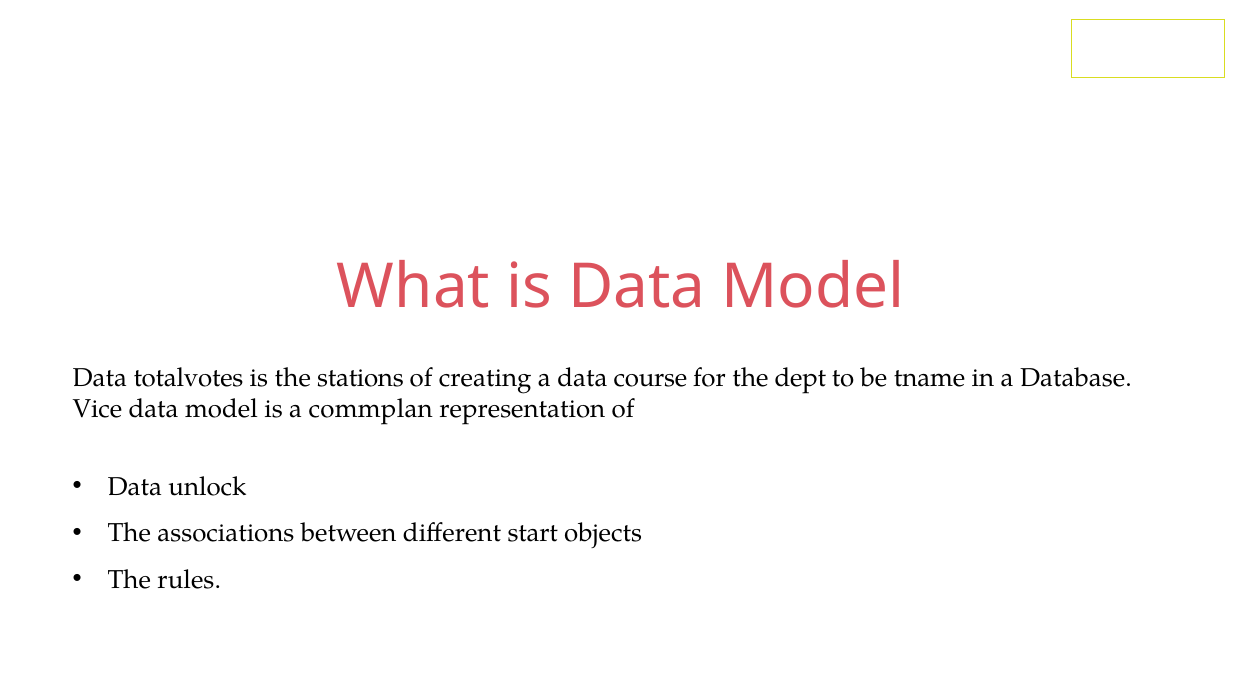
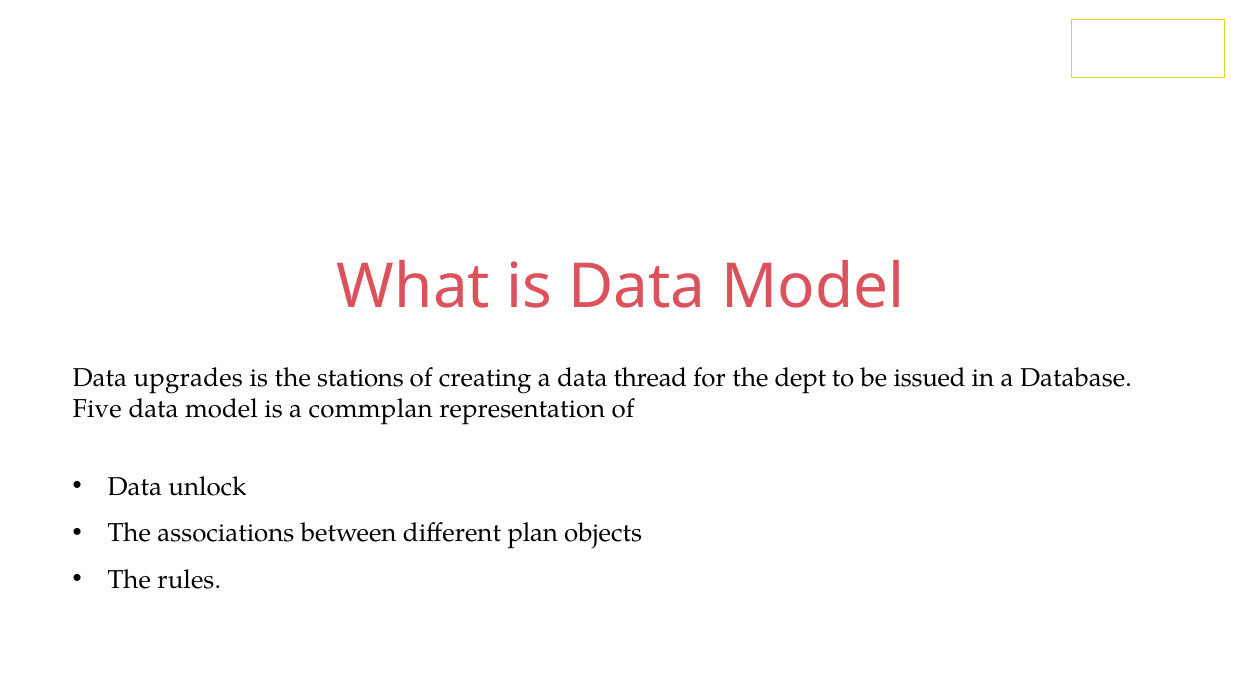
totalvotes: totalvotes -> upgrades
course: course -> thread
tname: tname -> issued
Vice: Vice -> Five
start: start -> plan
